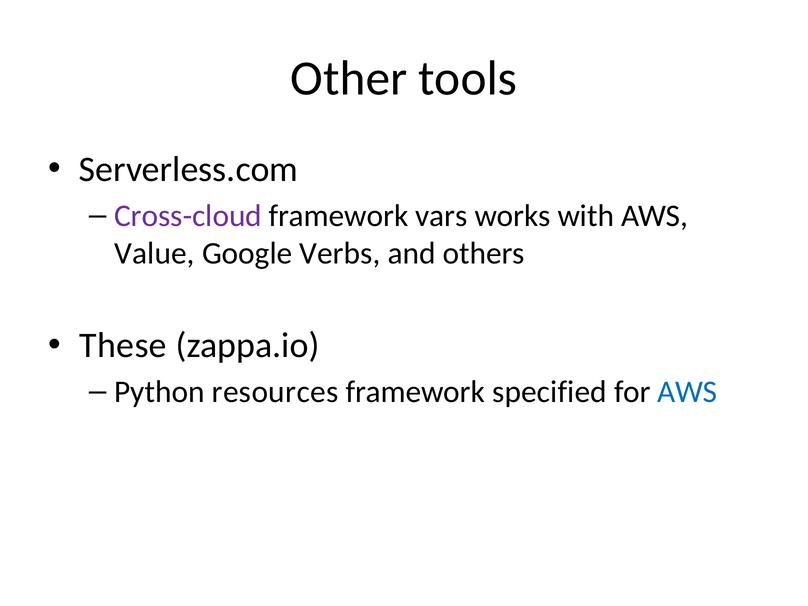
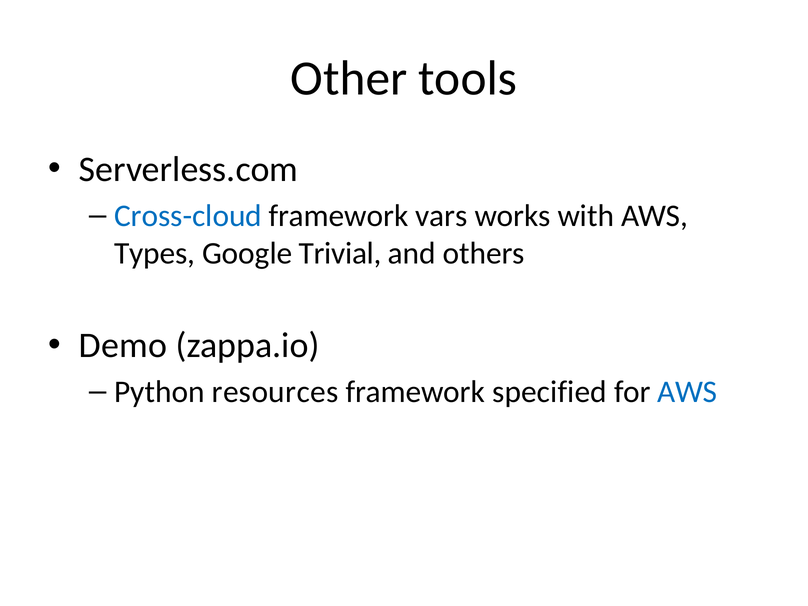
Cross-cloud colour: purple -> blue
Value: Value -> Types
Verbs: Verbs -> Trivial
These: These -> Demo
